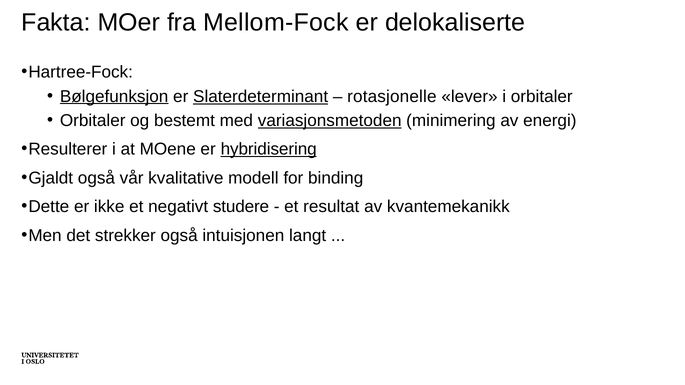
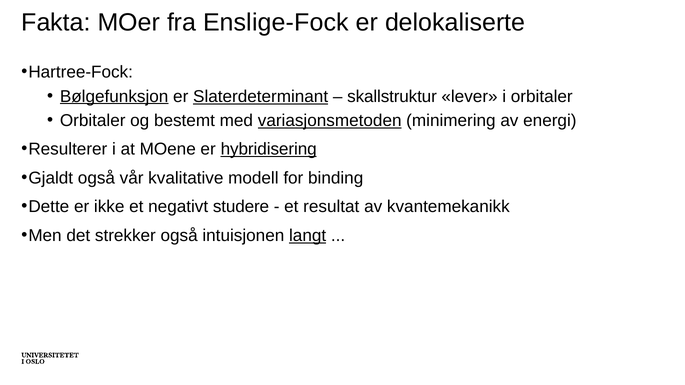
Mellom-Fock: Mellom-Fock -> Enslige-Fock
rotasjonelle: rotasjonelle -> skallstruktur
langt underline: none -> present
